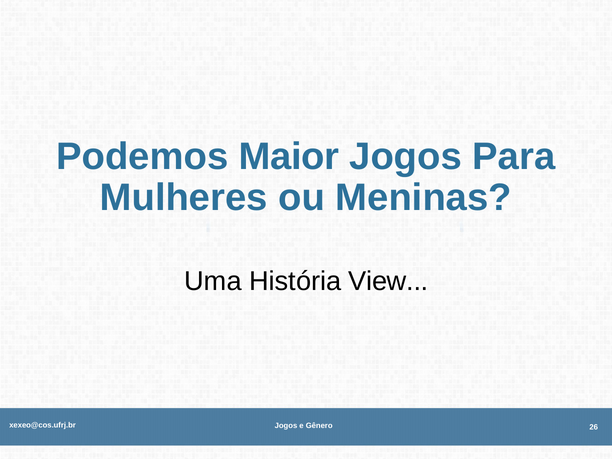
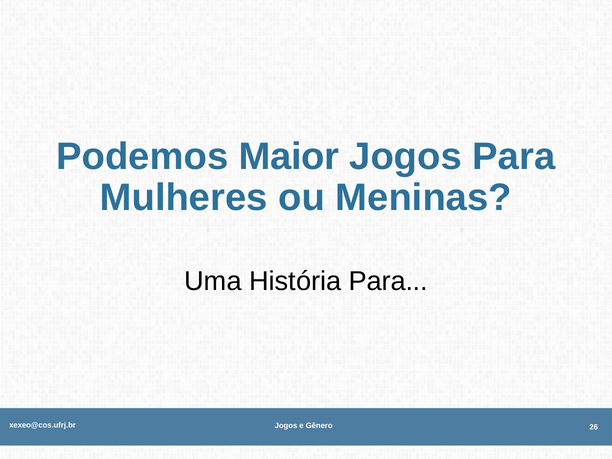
História View: View -> Para
